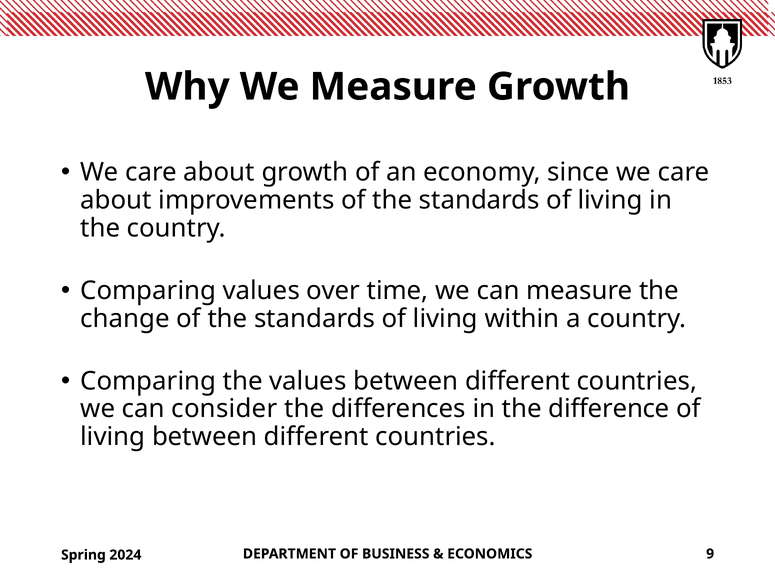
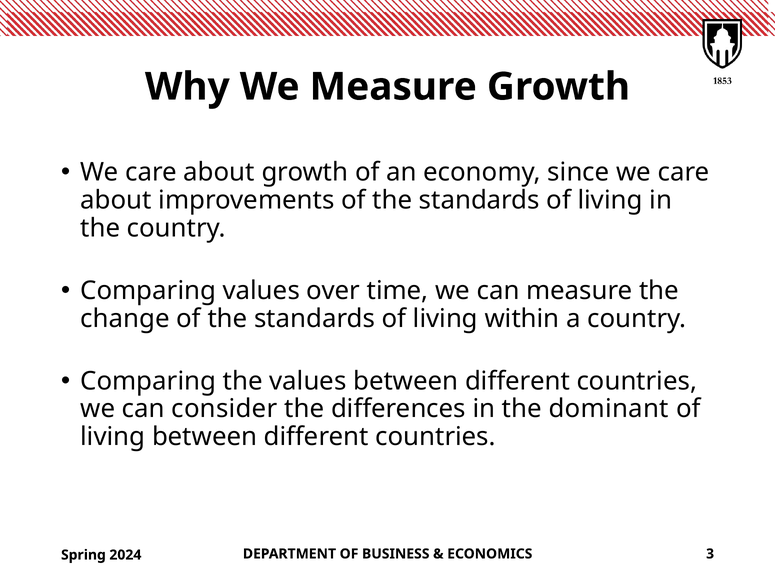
difference: difference -> dominant
9: 9 -> 3
